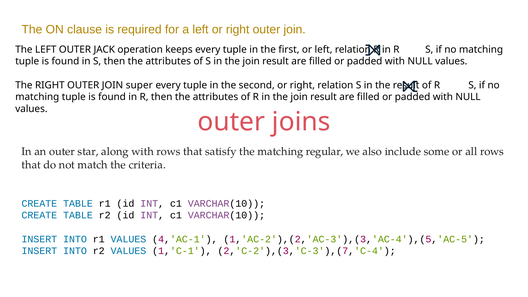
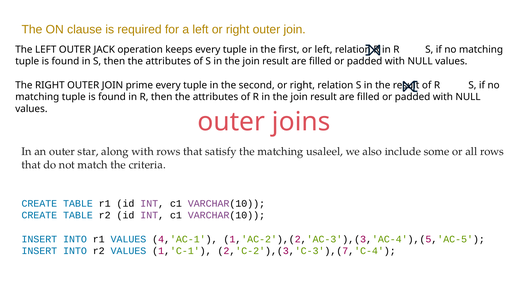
super: super -> prime
regular: regular -> usaleel
